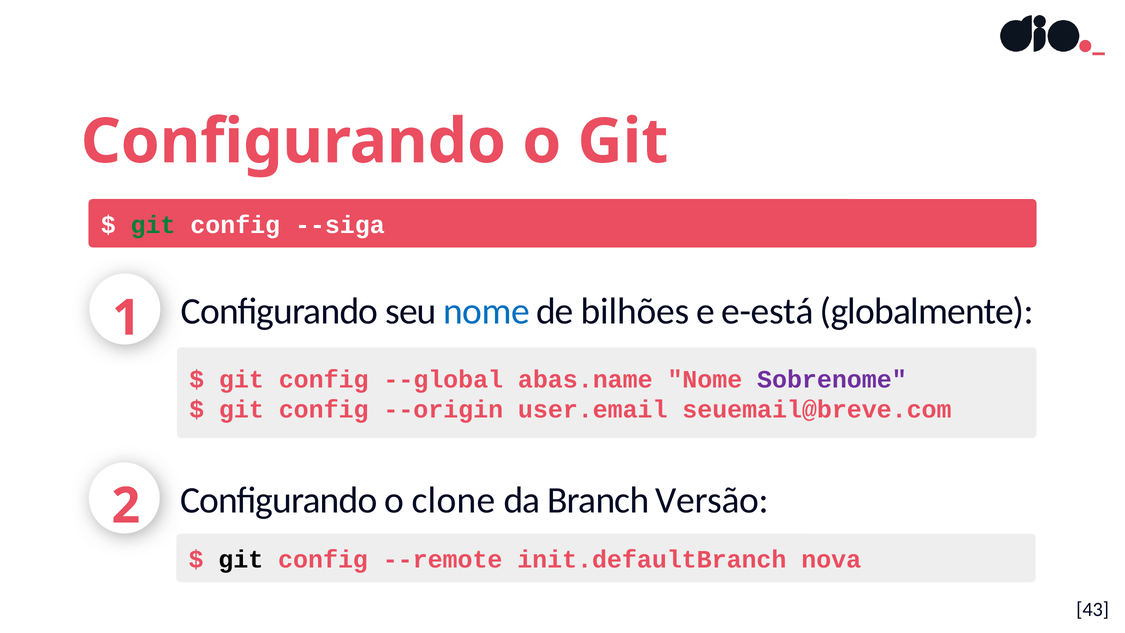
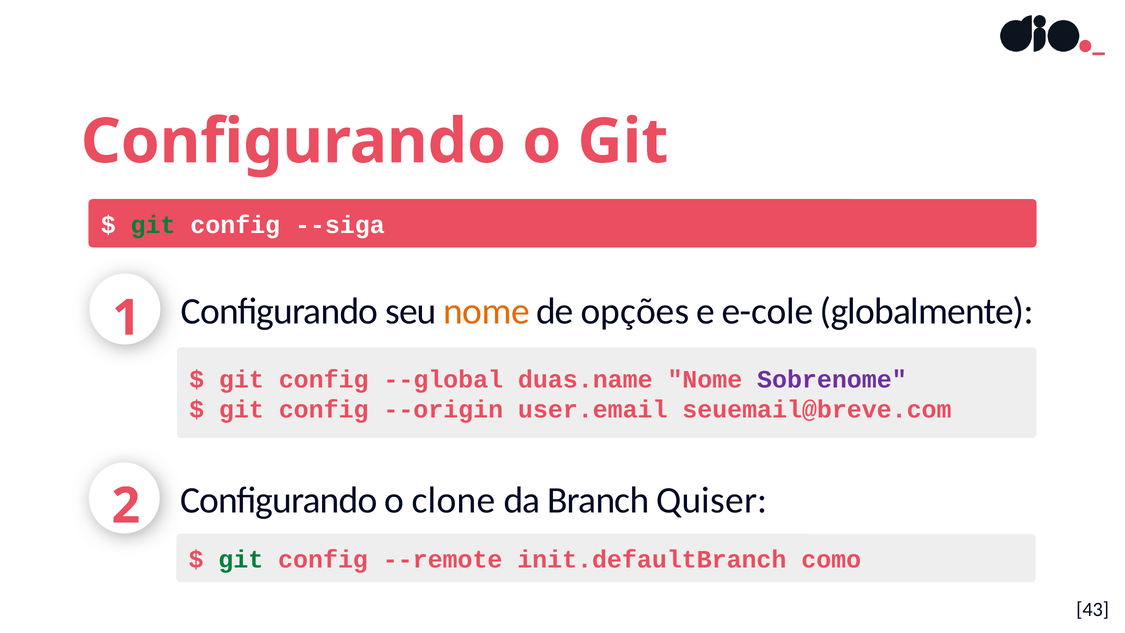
nome at (487, 312) colour: blue -> orange
bilhões: bilhões -> opções
e-está: e-está -> e-cole
abas.name: abas.name -> duas.name
Versão: Versão -> Quiser
git at (241, 560) colour: black -> green
nova: nova -> como
